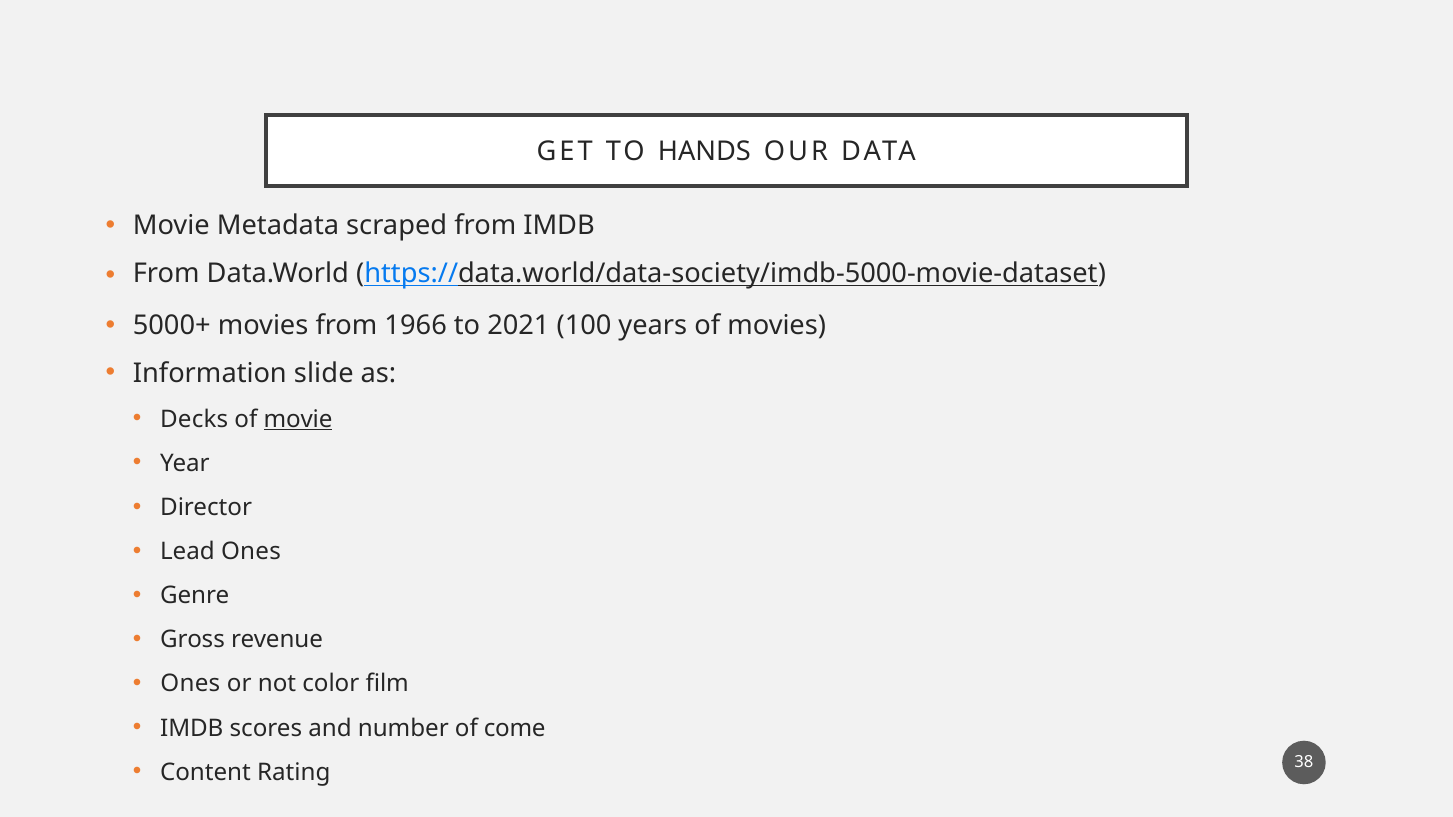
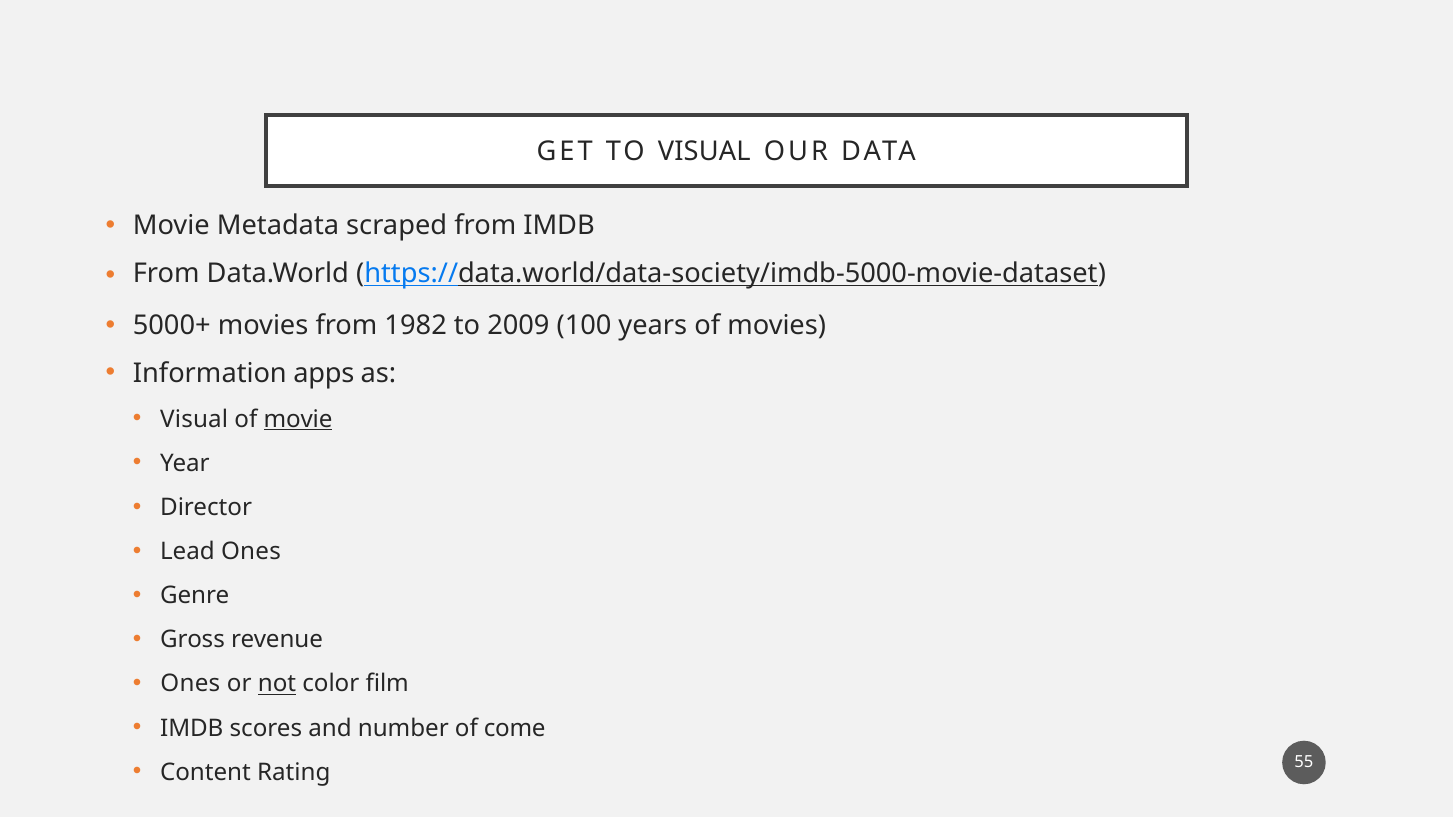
TO HANDS: HANDS -> VISUAL
1966: 1966 -> 1982
2021: 2021 -> 2009
slide: slide -> apps
Decks at (194, 419): Decks -> Visual
not underline: none -> present
38: 38 -> 55
